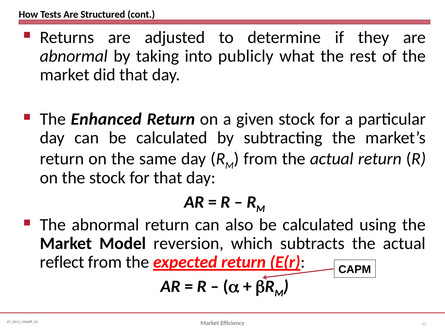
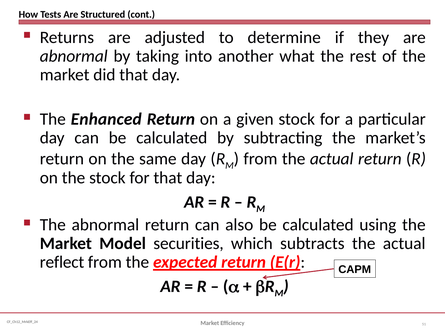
publicly: publicly -> another
reversion: reversion -> securities
